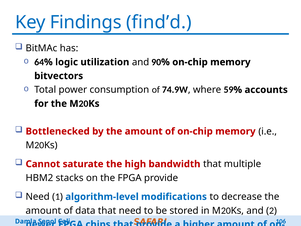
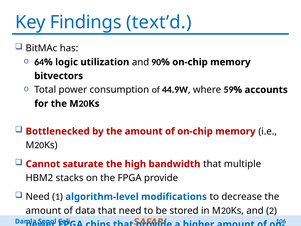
find’d: find’d -> text’d
74.9W: 74.9W -> 44.9W
